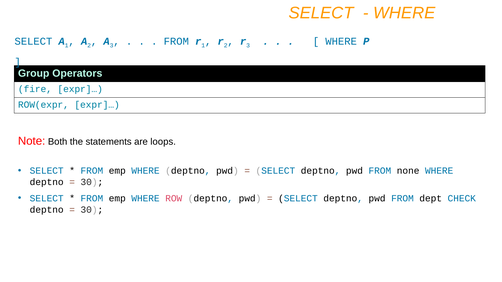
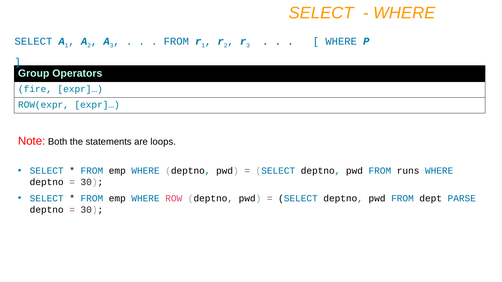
none: none -> runs
CHECK: CHECK -> PARSE
